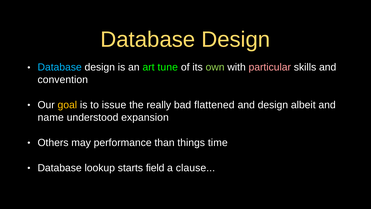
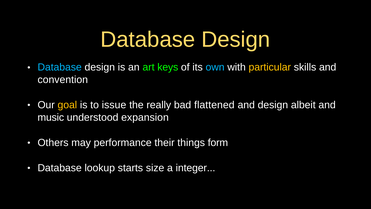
tune: tune -> keys
own colour: light green -> light blue
particular colour: pink -> yellow
name: name -> music
than: than -> their
time: time -> form
field: field -> size
clause: clause -> integer
